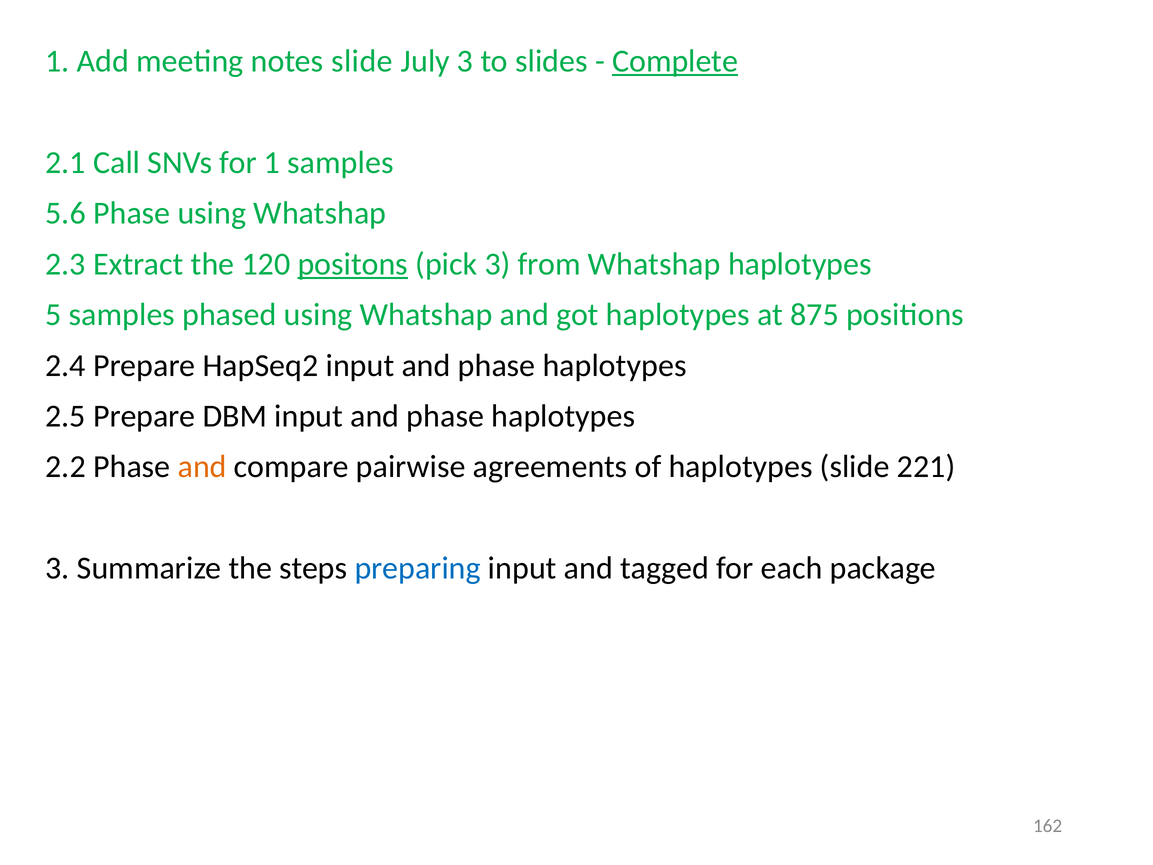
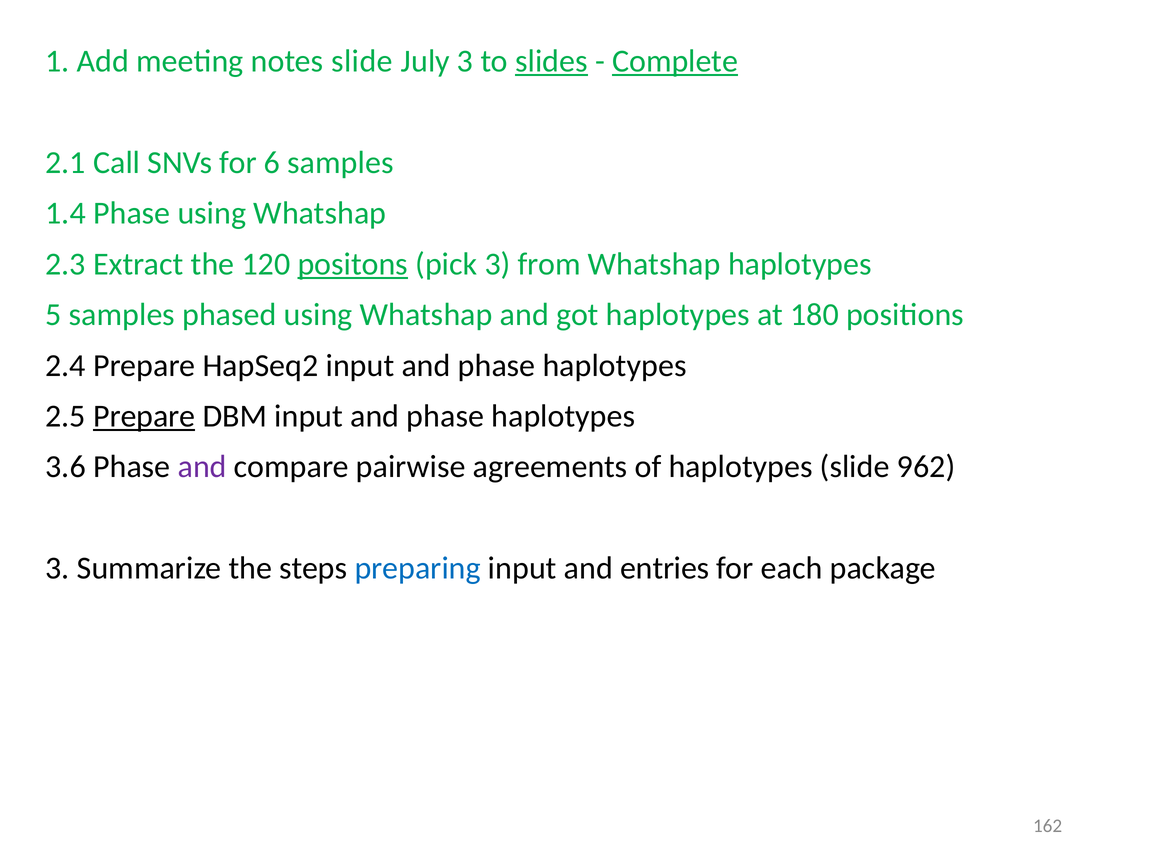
slides underline: none -> present
for 1: 1 -> 6
5.6: 5.6 -> 1.4
875: 875 -> 180
Prepare at (144, 416) underline: none -> present
2.2: 2.2 -> 3.6
and at (202, 467) colour: orange -> purple
221: 221 -> 962
tagged: tagged -> entries
